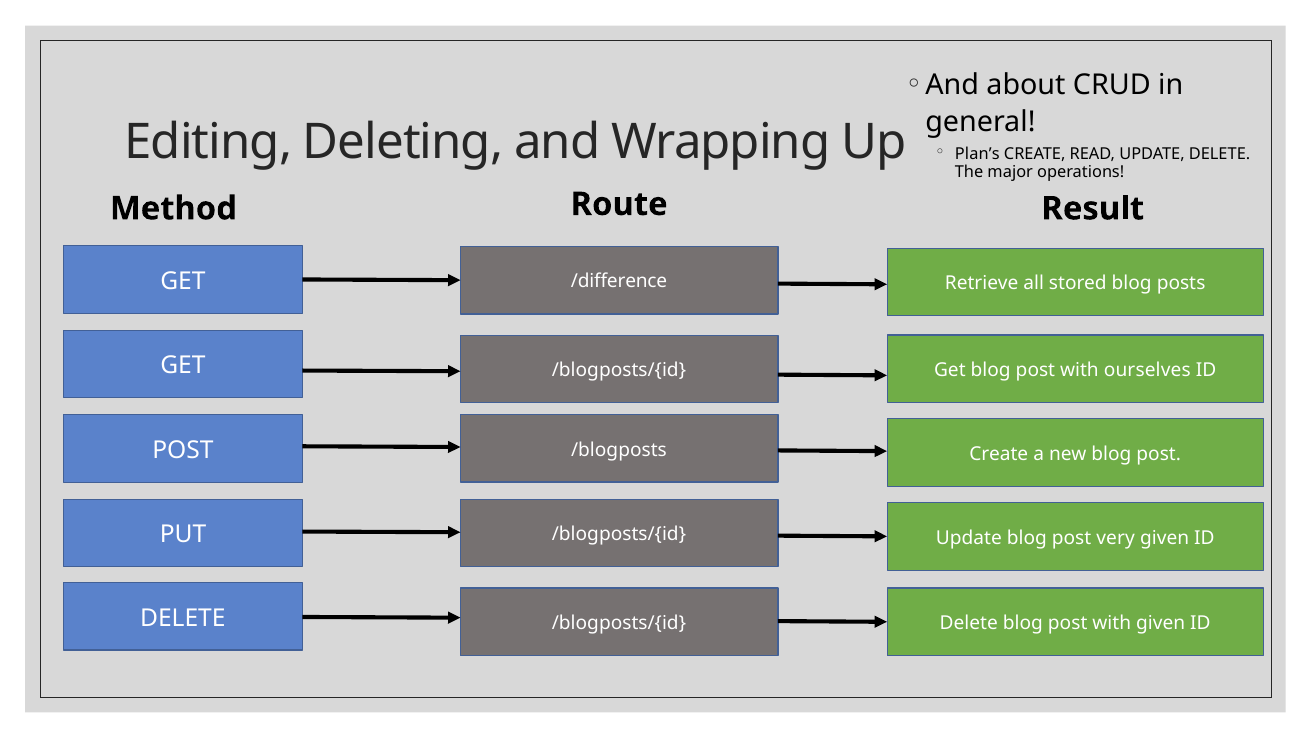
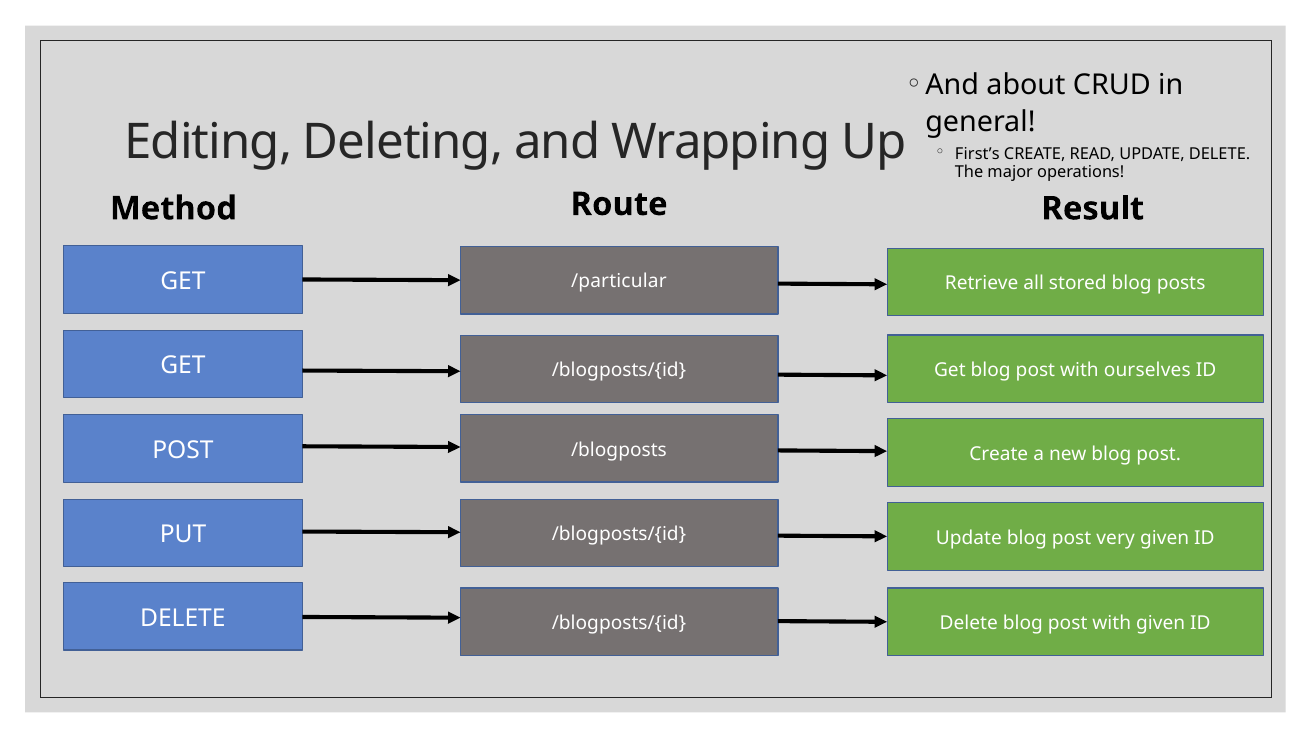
Plan’s: Plan’s -> First’s
/difference: /difference -> /particular
